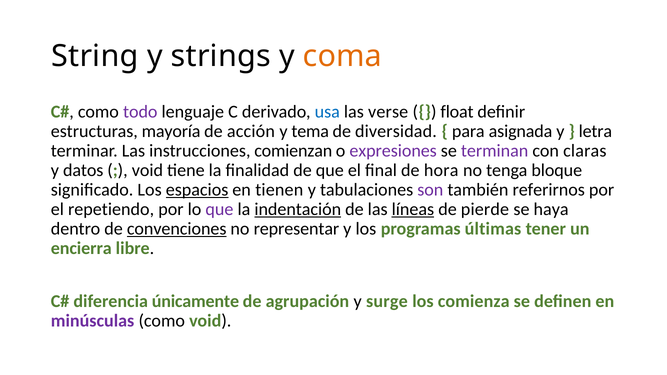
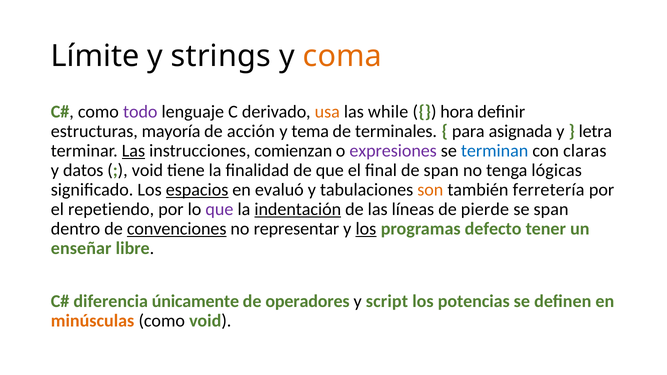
String: String -> Límite
usa colour: blue -> orange
verse: verse -> while
float: float -> hora
diversidad: diversidad -> terminales
Las at (133, 151) underline: none -> present
terminan colour: purple -> blue
de hora: hora -> span
bloque: bloque -> lógicas
tienen: tienen -> evaluó
son colour: purple -> orange
referirnos: referirnos -> ferretería
líneas underline: present -> none
se haya: haya -> span
los at (366, 229) underline: none -> present
últimas: últimas -> defecto
encierra: encierra -> enseñar
agrupación: agrupación -> operadores
surge: surge -> script
comienza: comienza -> potencias
minúsculas colour: purple -> orange
